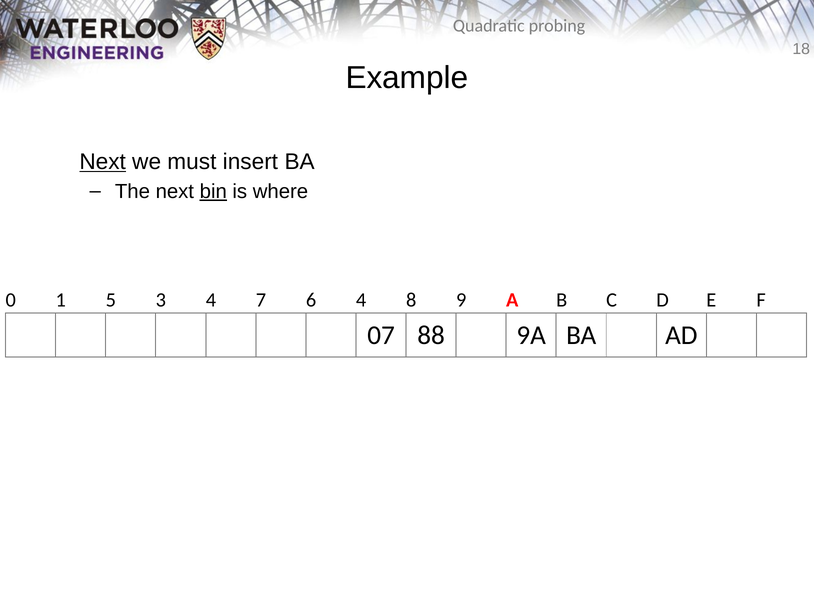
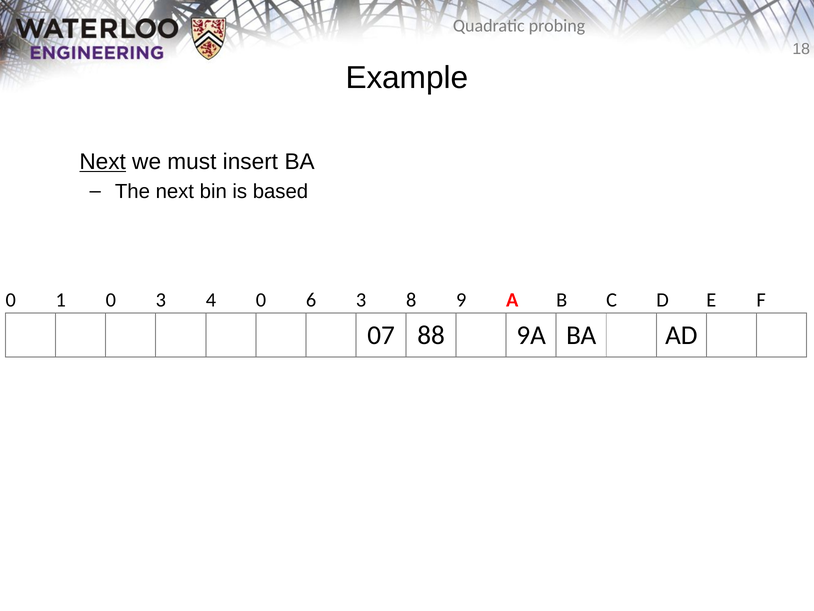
bin underline: present -> none
where: where -> based
1 5: 5 -> 0
4 7: 7 -> 0
6 4: 4 -> 3
